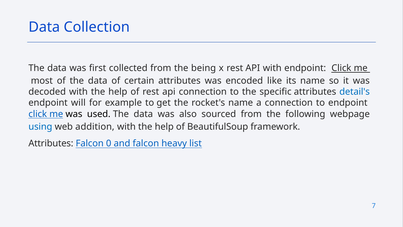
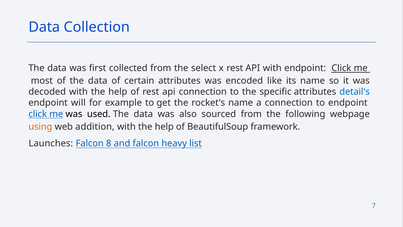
being: being -> select
using colour: blue -> orange
Attributes at (51, 143): Attributes -> Launches
0: 0 -> 8
